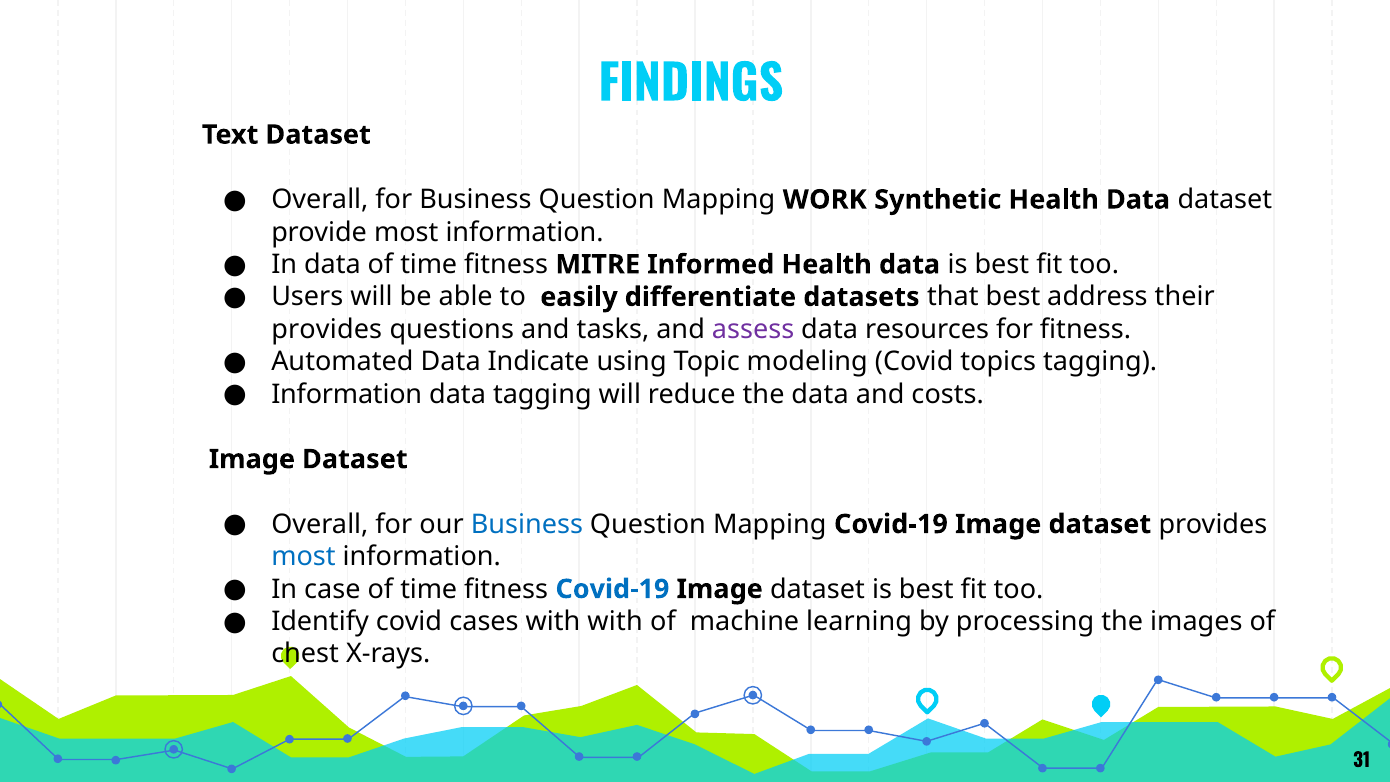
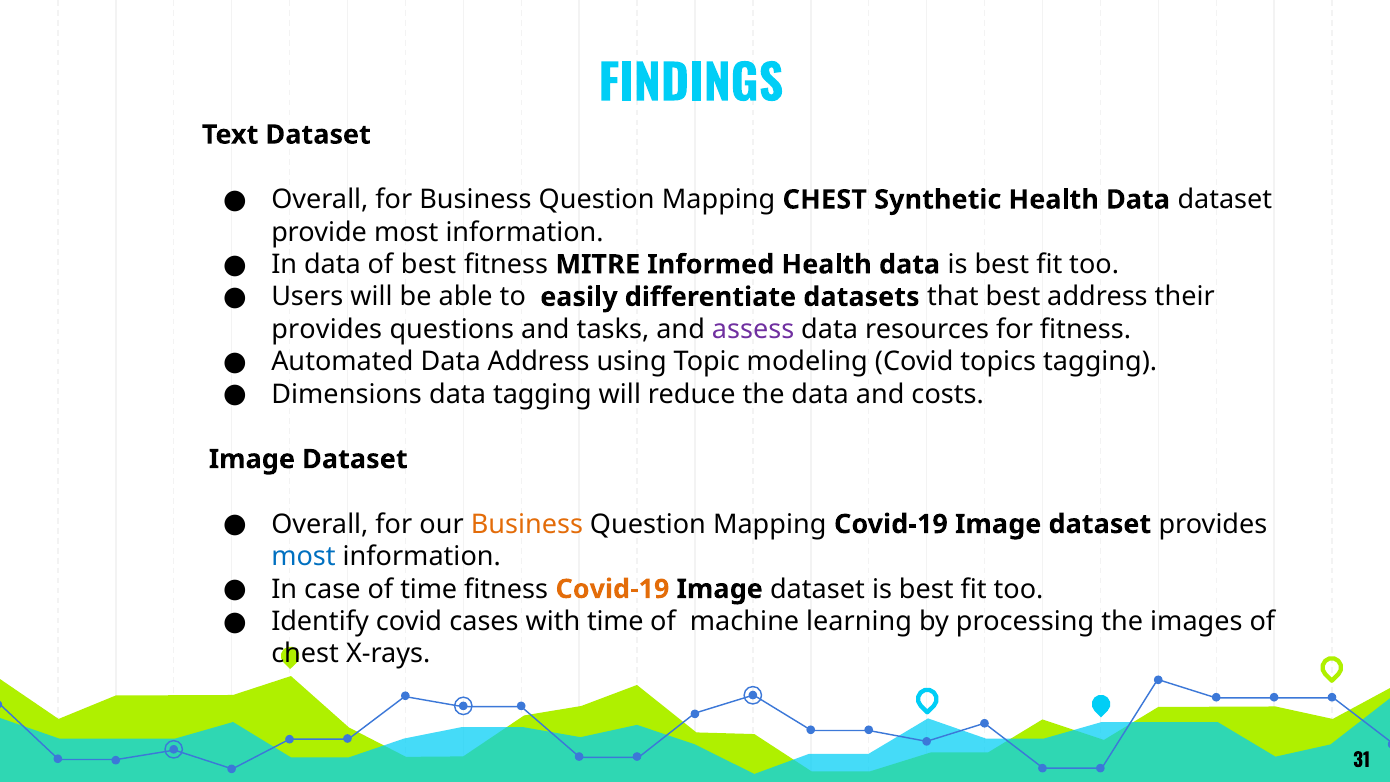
Mapping WORK: WORK -> CHEST
time at (429, 265): time -> best
Data Indicate: Indicate -> Address
Information at (347, 394): Information -> Dimensions
Business at (527, 524) colour: blue -> orange
Covid-19 at (612, 589) colour: blue -> orange
with with: with -> time
